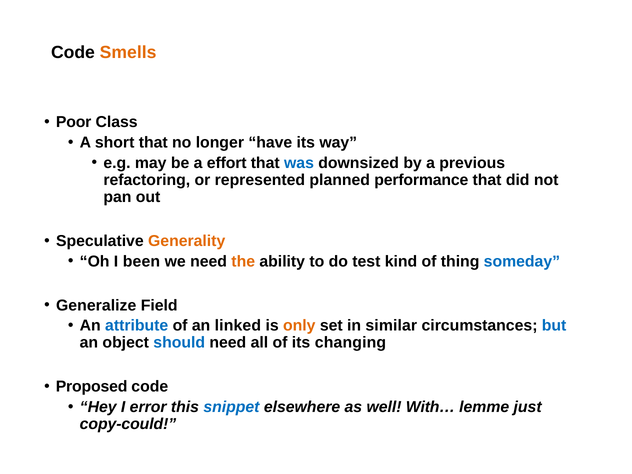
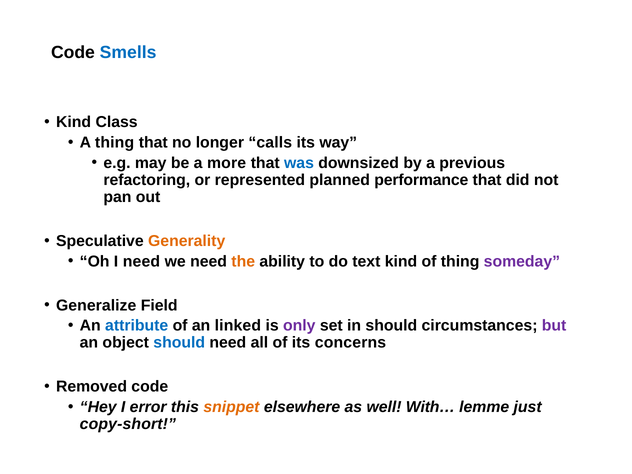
Smells colour: orange -> blue
Poor at (74, 122): Poor -> Kind
A short: short -> thing
have: have -> calls
effort: effort -> more
I been: been -> need
test: test -> text
someday colour: blue -> purple
only colour: orange -> purple
in similar: similar -> should
but colour: blue -> purple
changing: changing -> concerns
Proposed: Proposed -> Removed
snippet colour: blue -> orange
copy-could: copy-could -> copy-short
